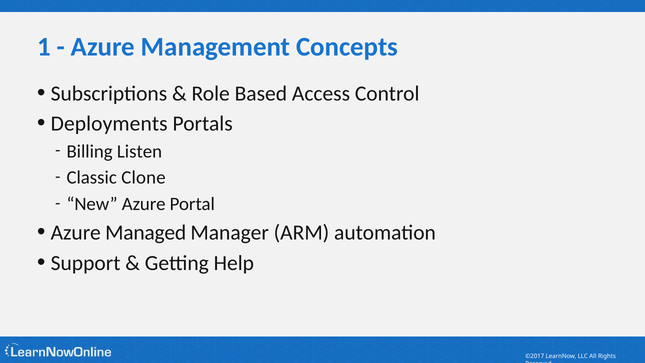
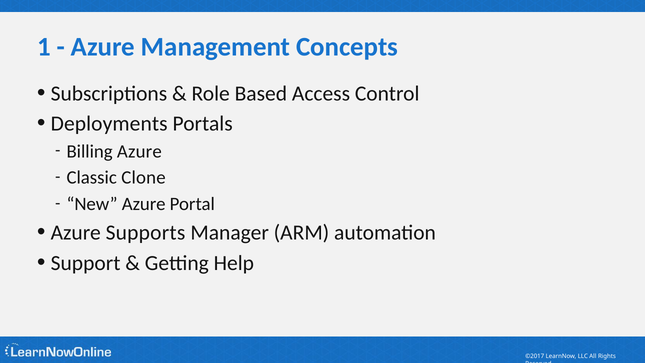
Billing Listen: Listen -> Azure
Managed: Managed -> Supports
